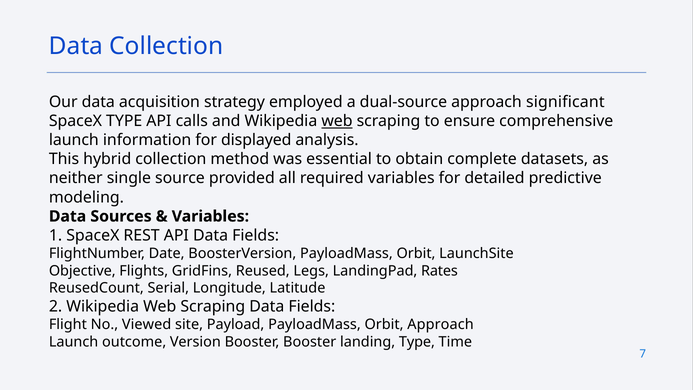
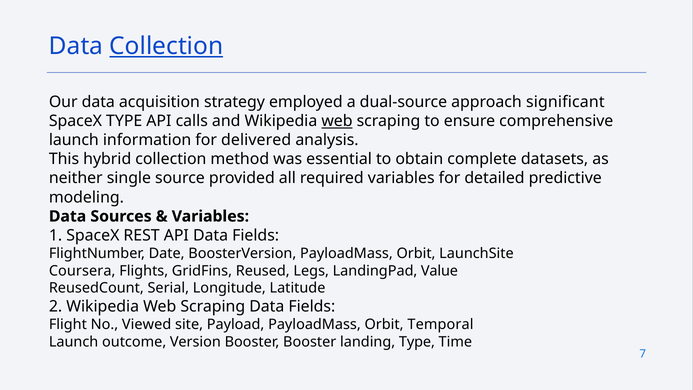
Collection at (166, 46) underline: none -> present
displayed: displayed -> delivered
Objective: Objective -> Coursera
Rates: Rates -> Value
Orbit Approach: Approach -> Temporal
